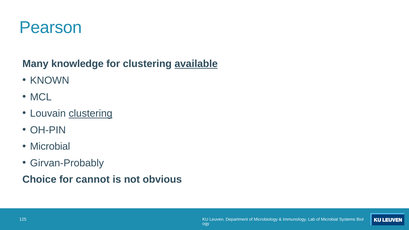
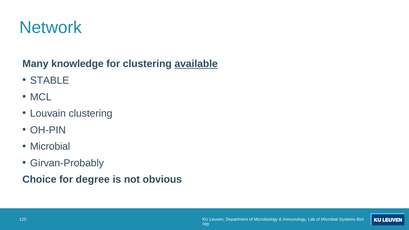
Pearson: Pearson -> Network
KNOWN: KNOWN -> STABLE
clustering at (91, 114) underline: present -> none
cannot: cannot -> degree
